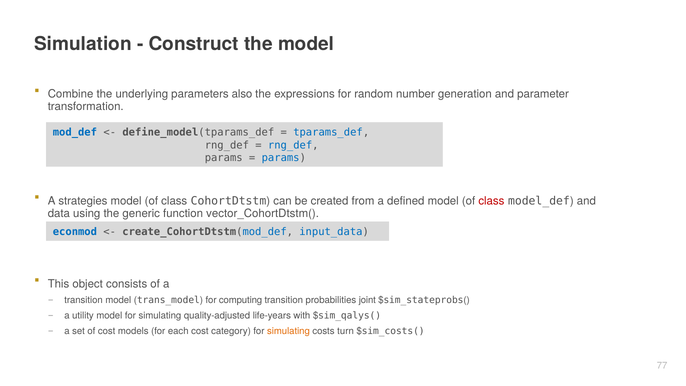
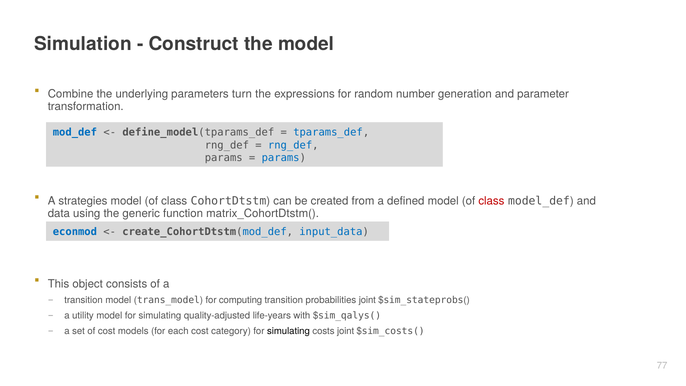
also: also -> turn
vector_CohortDtstm(: vector_CohortDtstm( -> matrix_CohortDtstm(
simulating at (288, 331) colour: orange -> black
costs turn: turn -> joint
